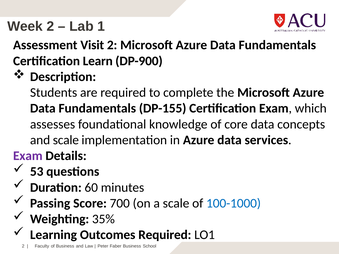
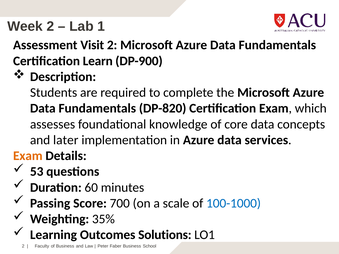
DP-155: DP-155 -> DP-820
and scale: scale -> later
Exam at (28, 156) colour: purple -> orange
Outcomes Required: Required -> Solutions
